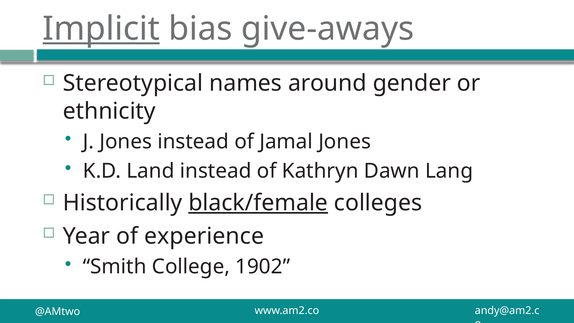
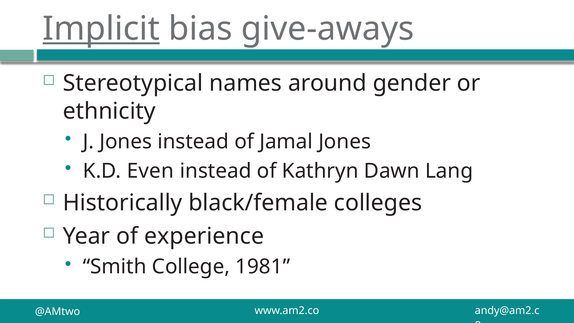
Land: Land -> Even
black/female underline: present -> none
1902: 1902 -> 1981
